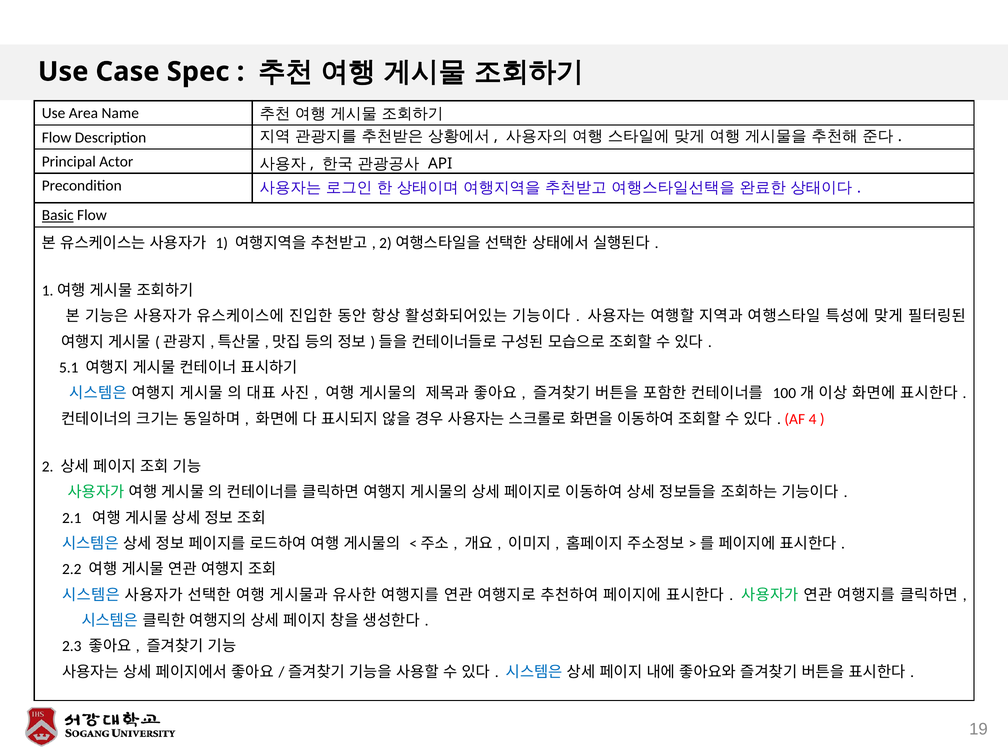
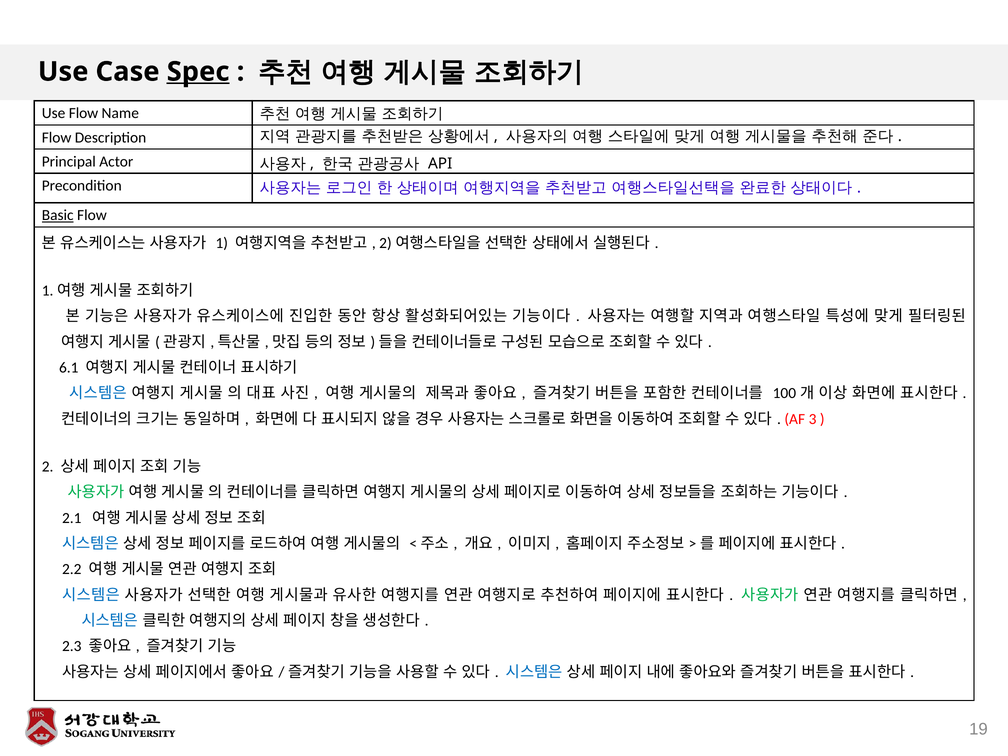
Spec underline: none -> present
Use Area: Area -> Flow
5.1: 5.1 -> 6.1
4: 4 -> 3
